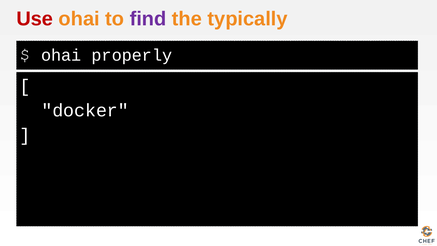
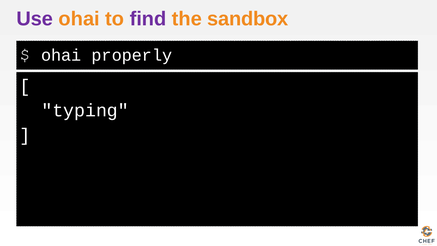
Use colour: red -> purple
typically: typically -> sandbox
docker: docker -> typing
